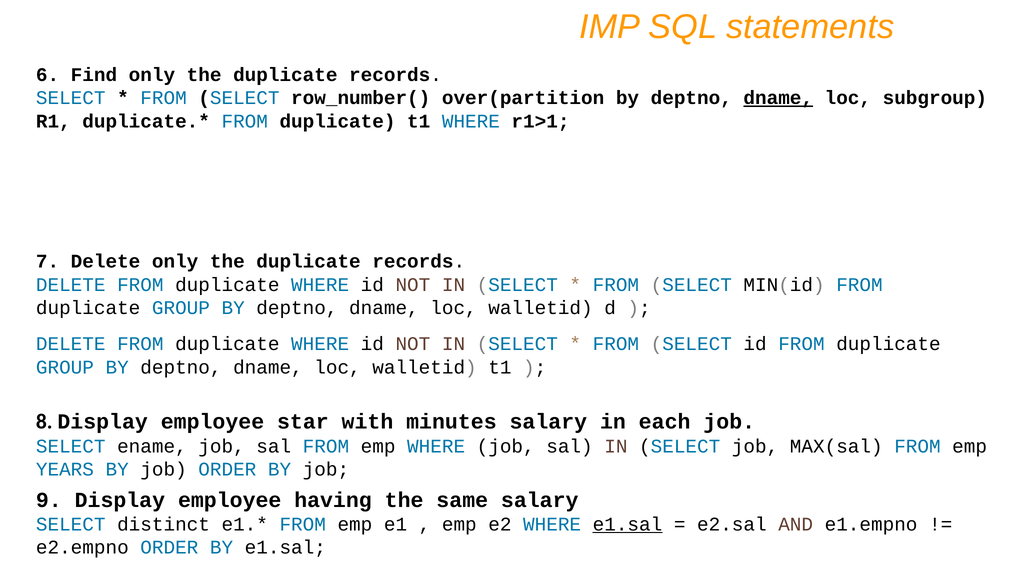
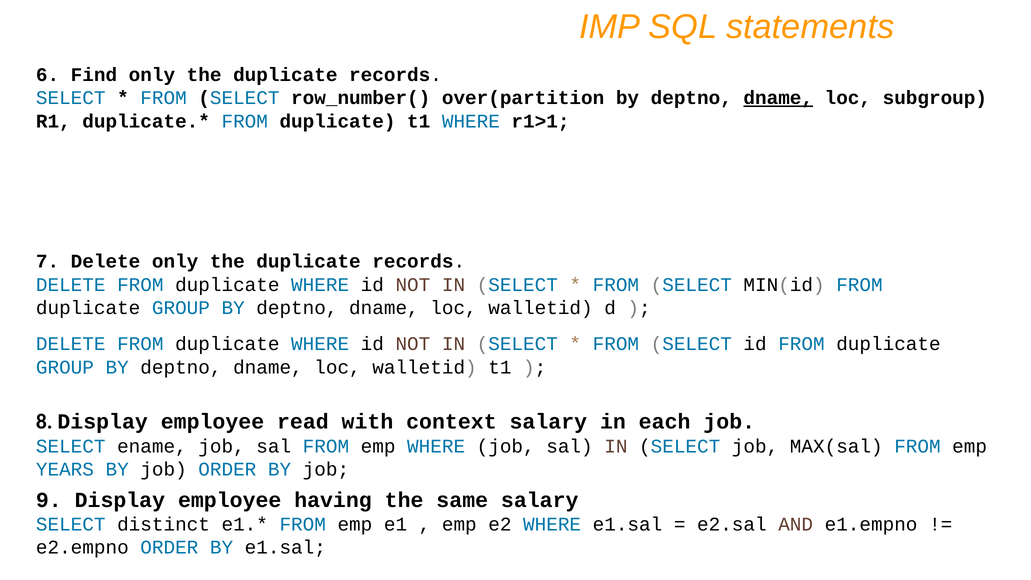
star: star -> read
minutes: minutes -> context
e1.sal at (627, 524) underline: present -> none
